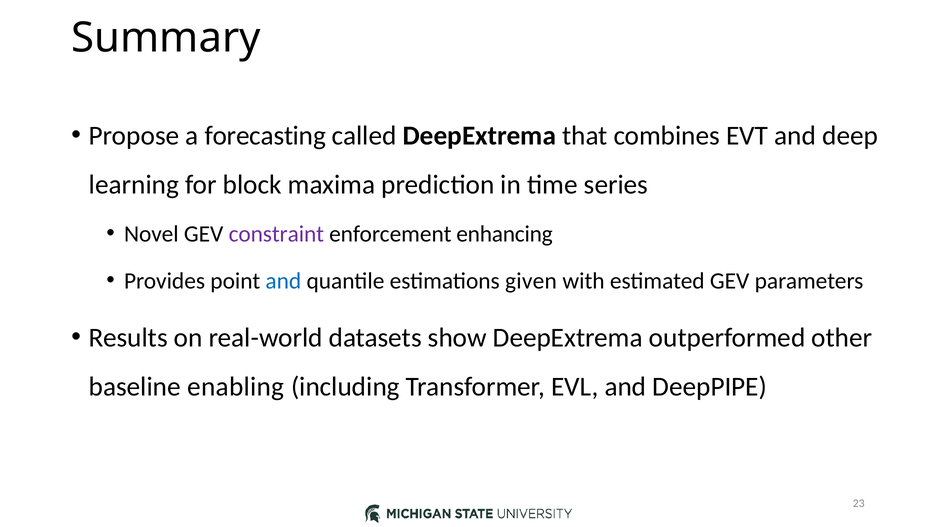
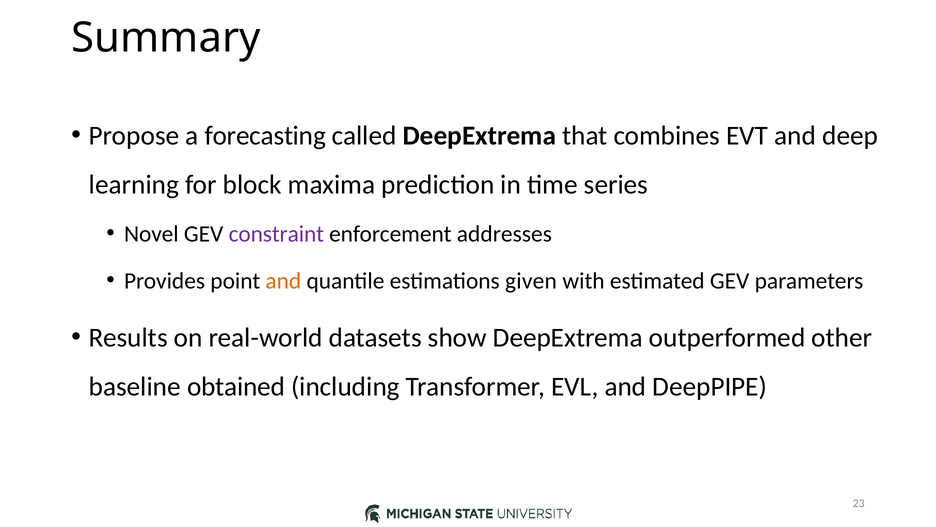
enhancing: enhancing -> addresses
and at (283, 281) colour: blue -> orange
enabling: enabling -> obtained
